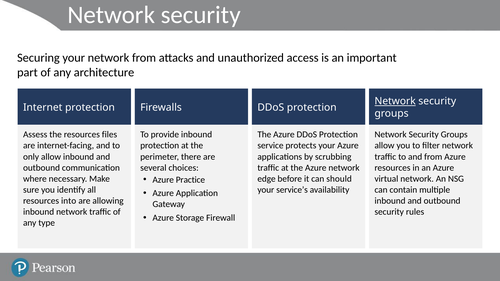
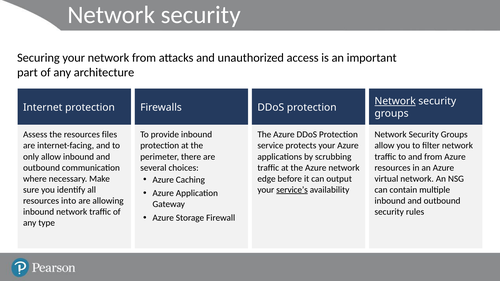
Practice: Practice -> Caching
should: should -> output
service’s underline: none -> present
